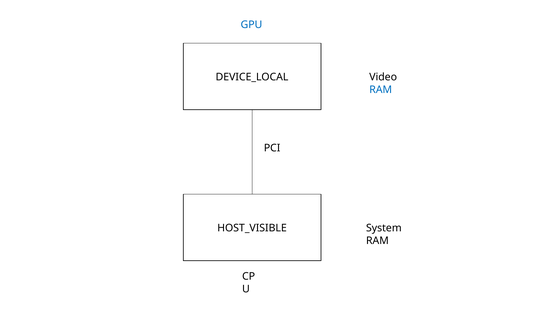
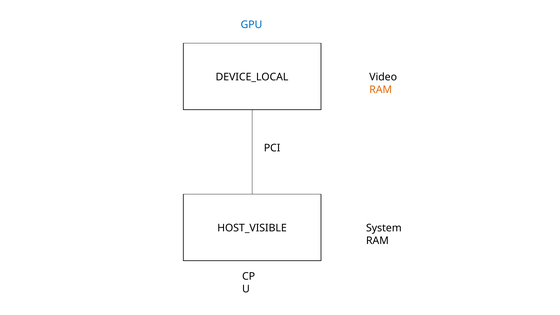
RAM at (381, 90) colour: blue -> orange
